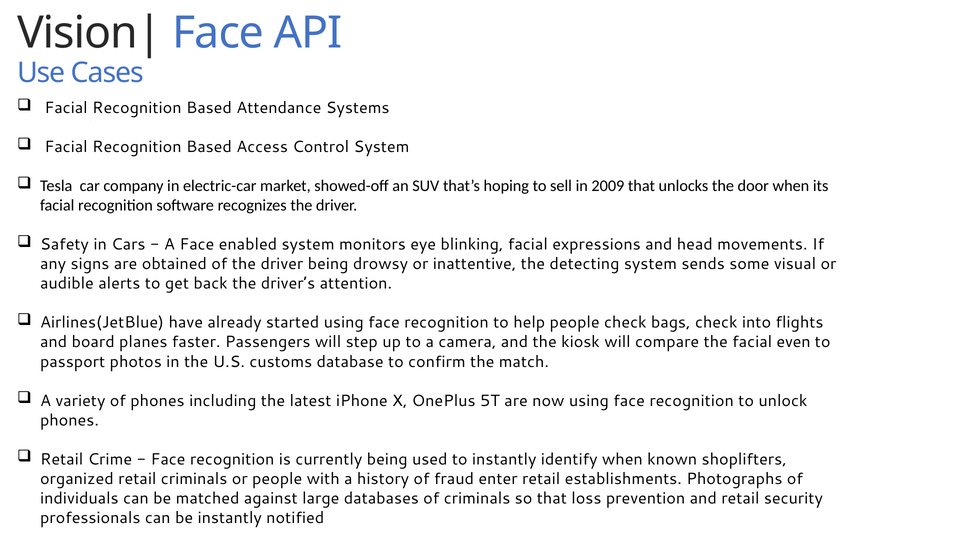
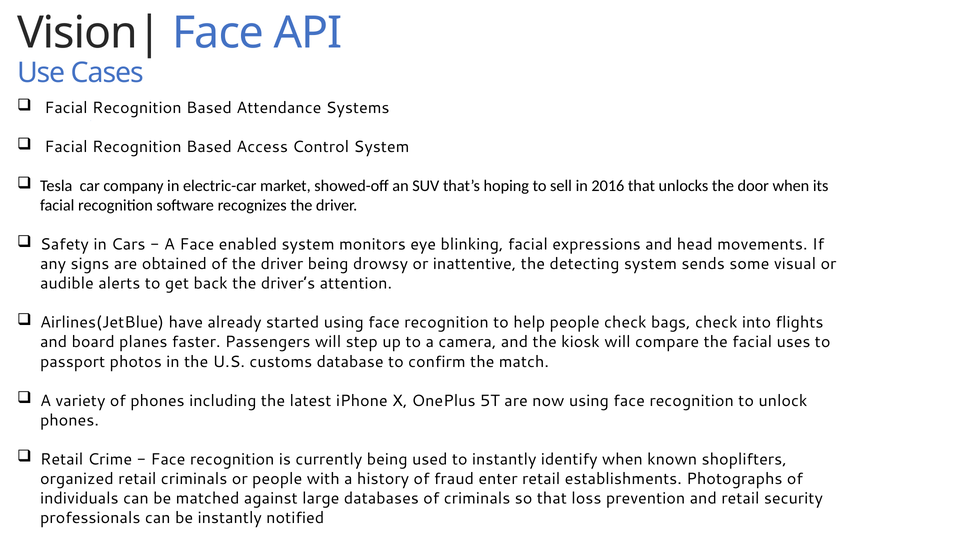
2009: 2009 -> 2016
even: even -> uses
